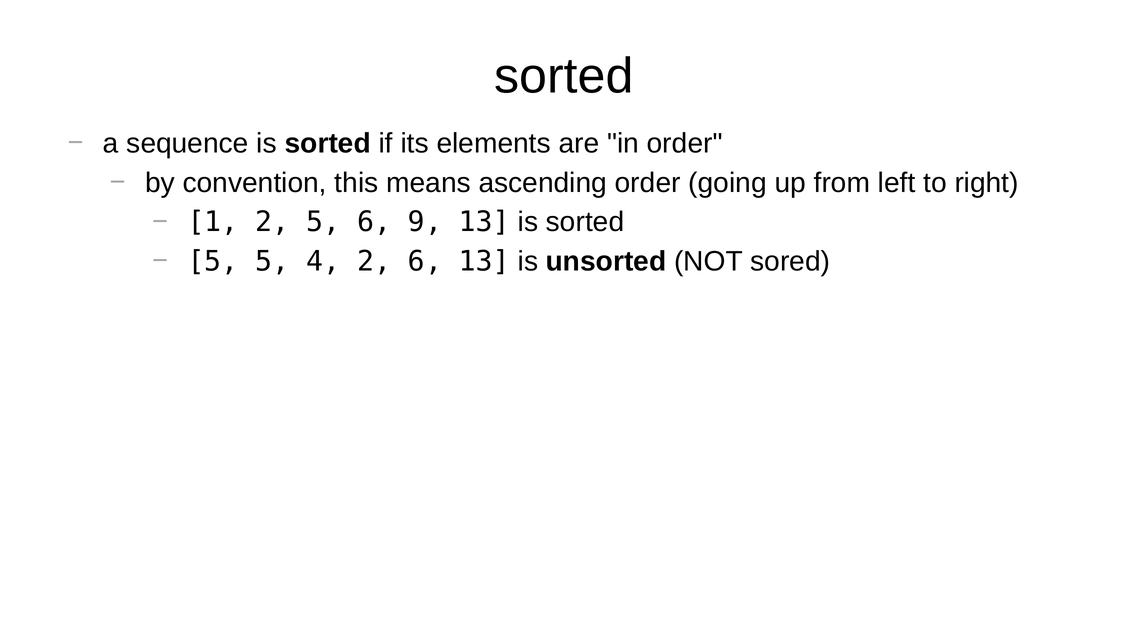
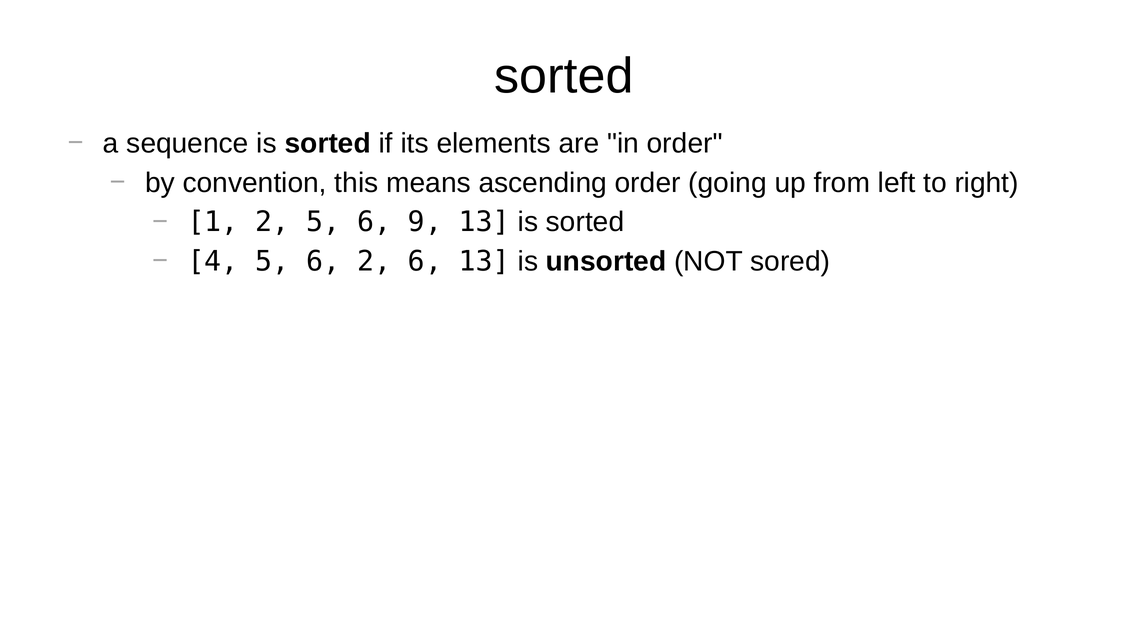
5 at (213, 262): 5 -> 4
4 at (323, 262): 4 -> 6
